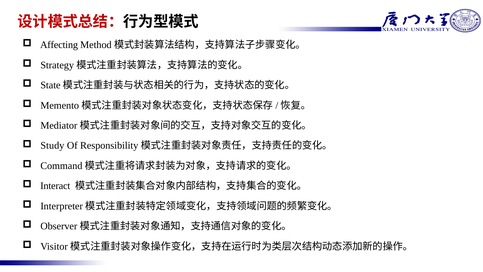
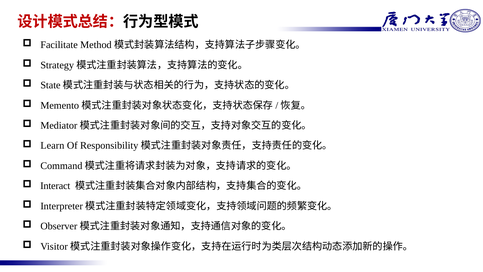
Affecting: Affecting -> Facilitate
Study: Study -> Learn
